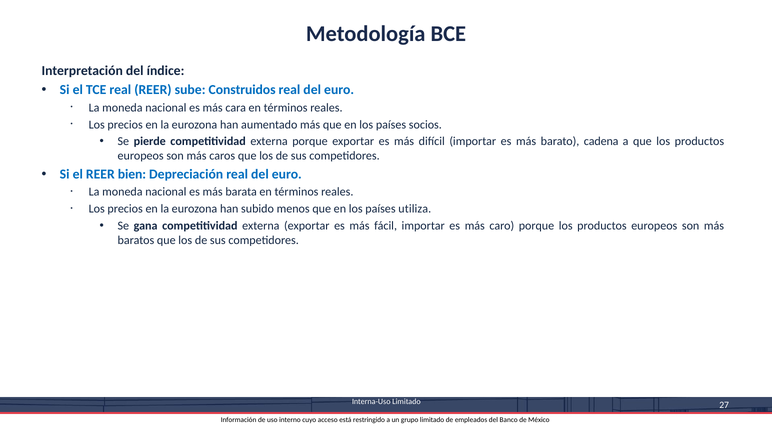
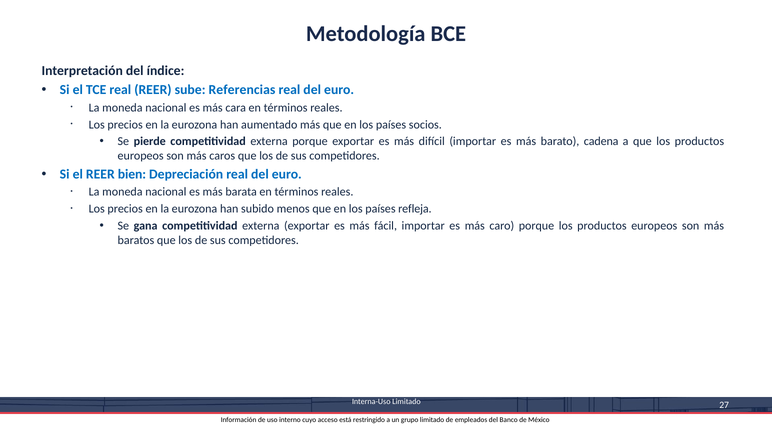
Construidos: Construidos -> Referencias
utiliza: utiliza -> refleja
